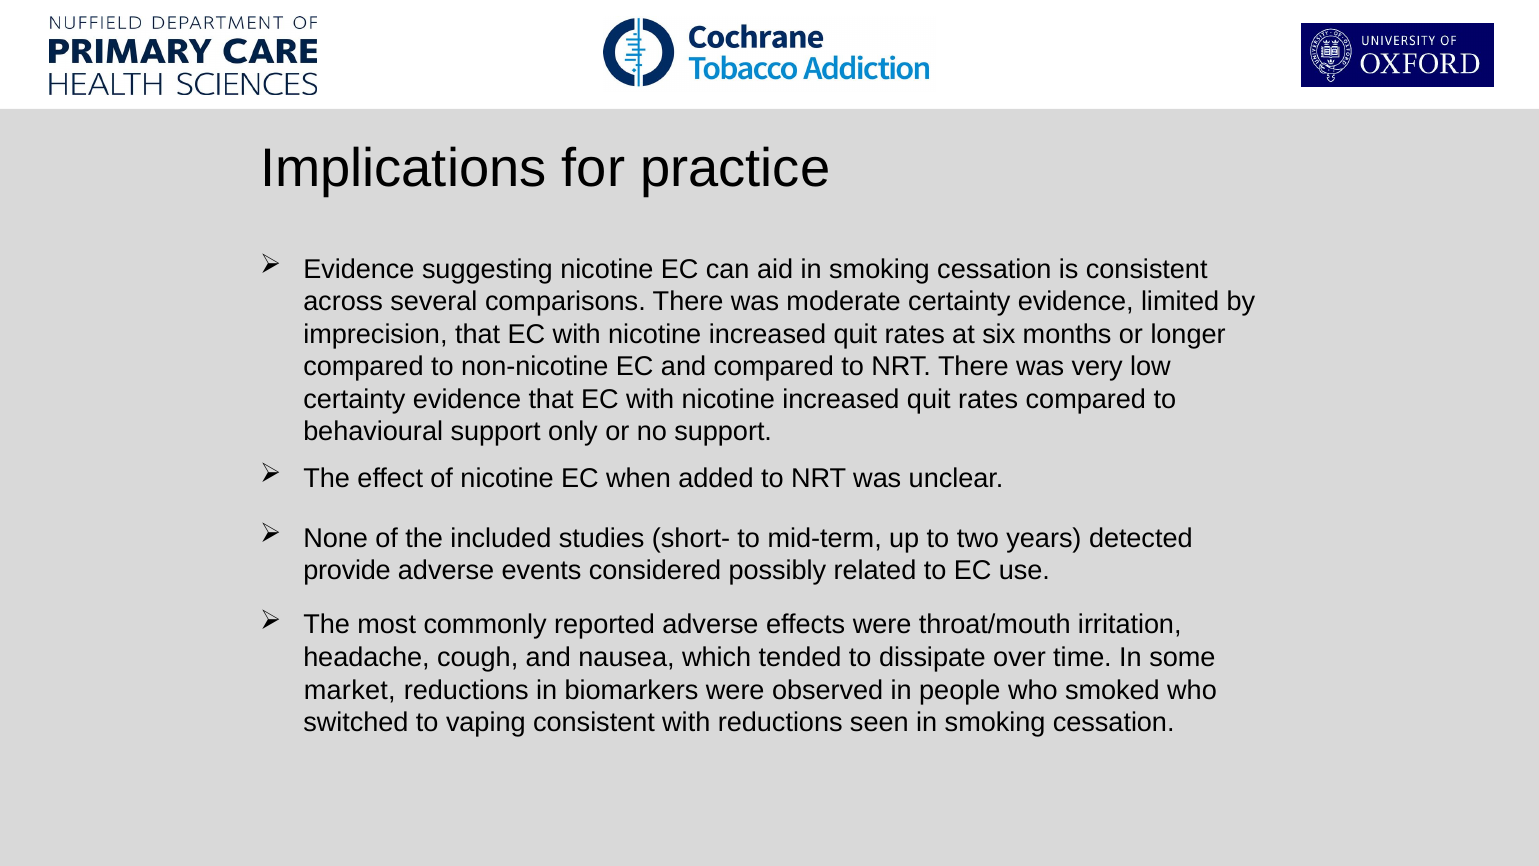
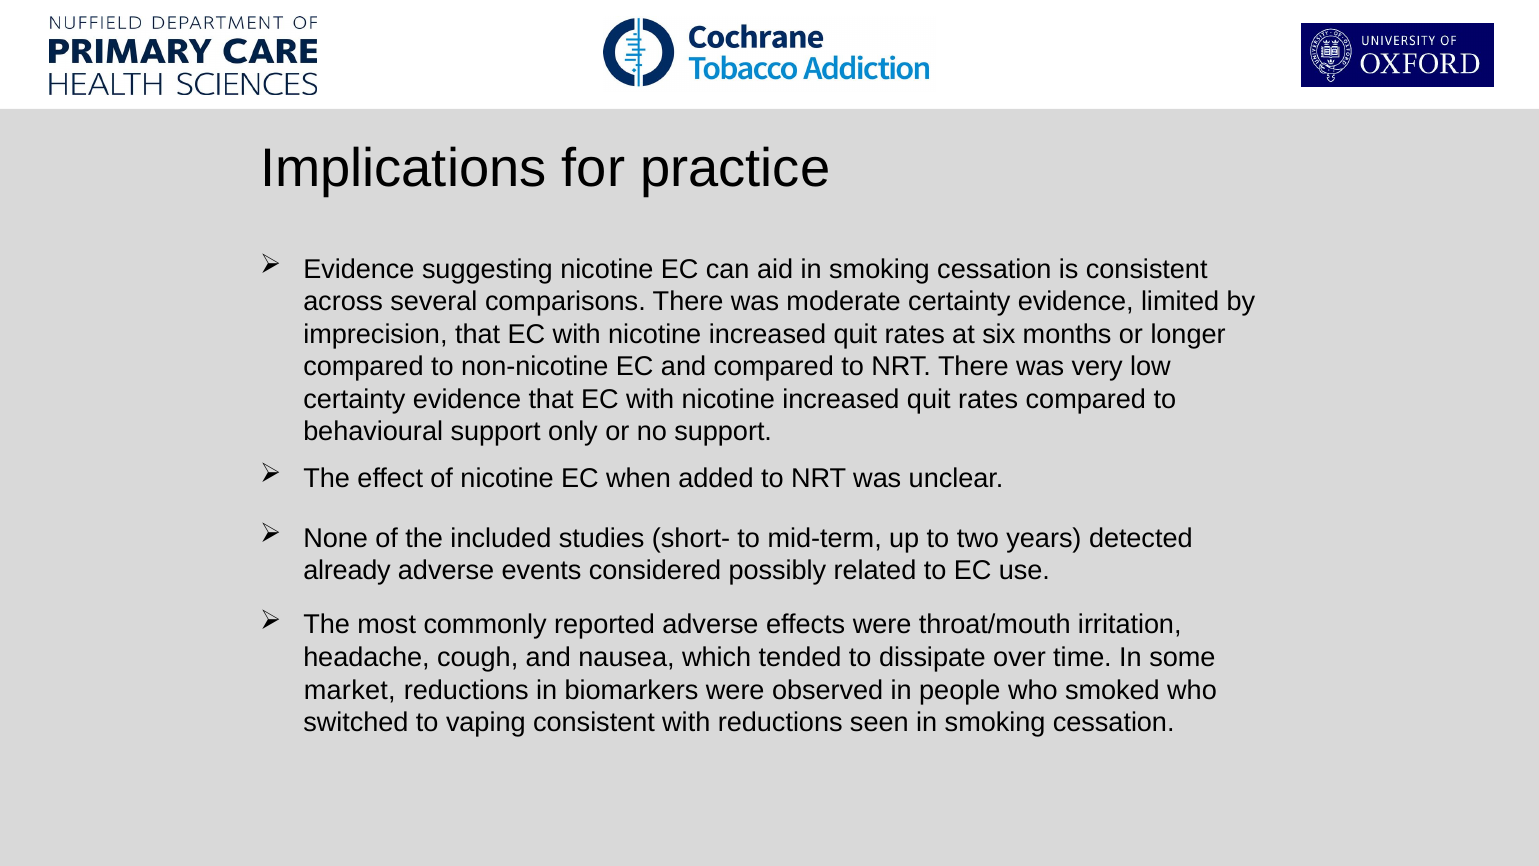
provide: provide -> already
